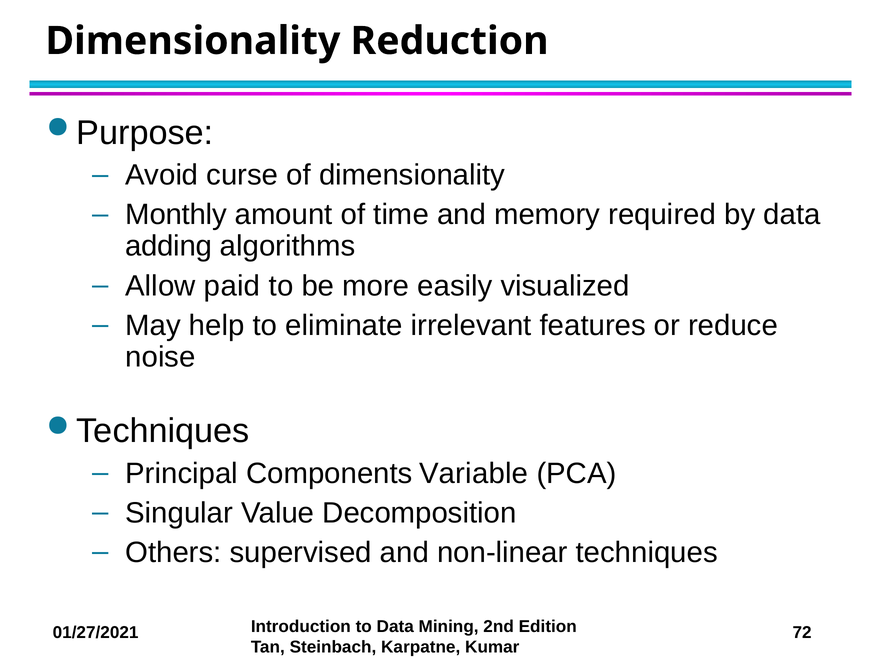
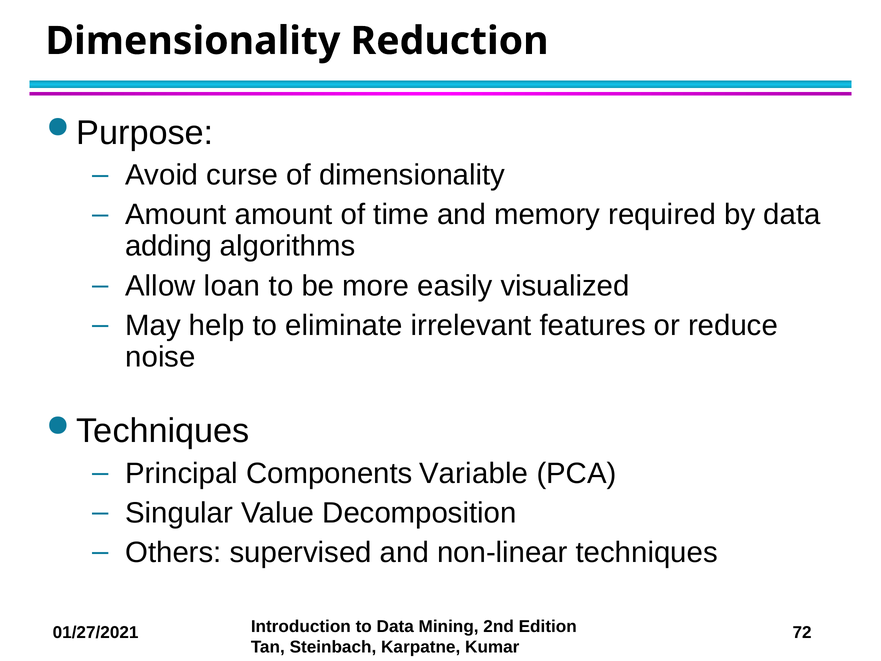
Monthly at (176, 214): Monthly -> Amount
paid: paid -> loan
